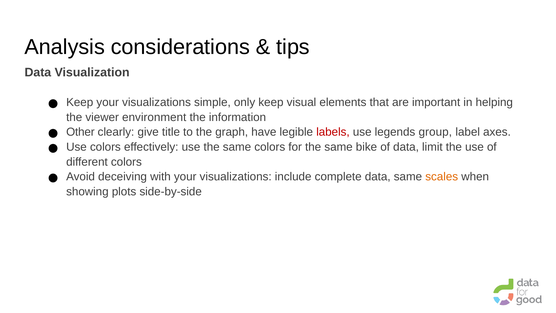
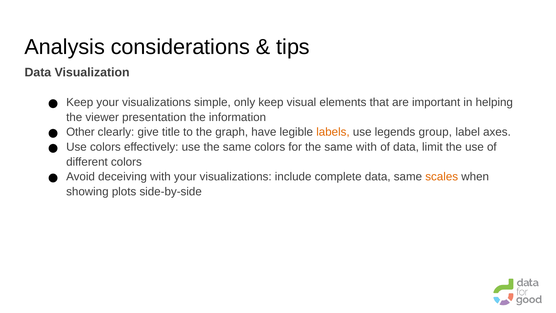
environment: environment -> presentation
labels colour: red -> orange
same bike: bike -> with
